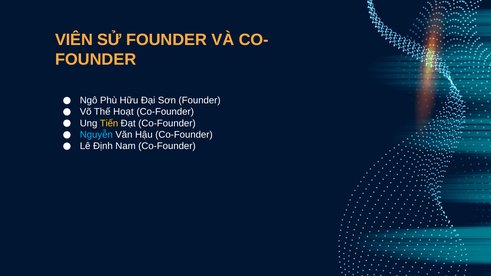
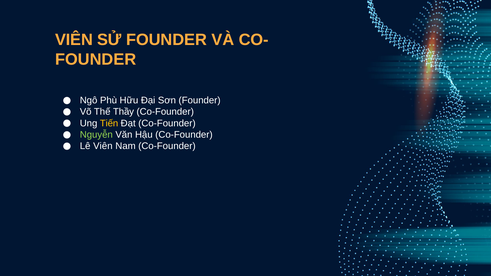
Hoạt: Hoạt -> Thầy
Nguyễn colour: light blue -> light green
Lê Định: Định -> Viên
